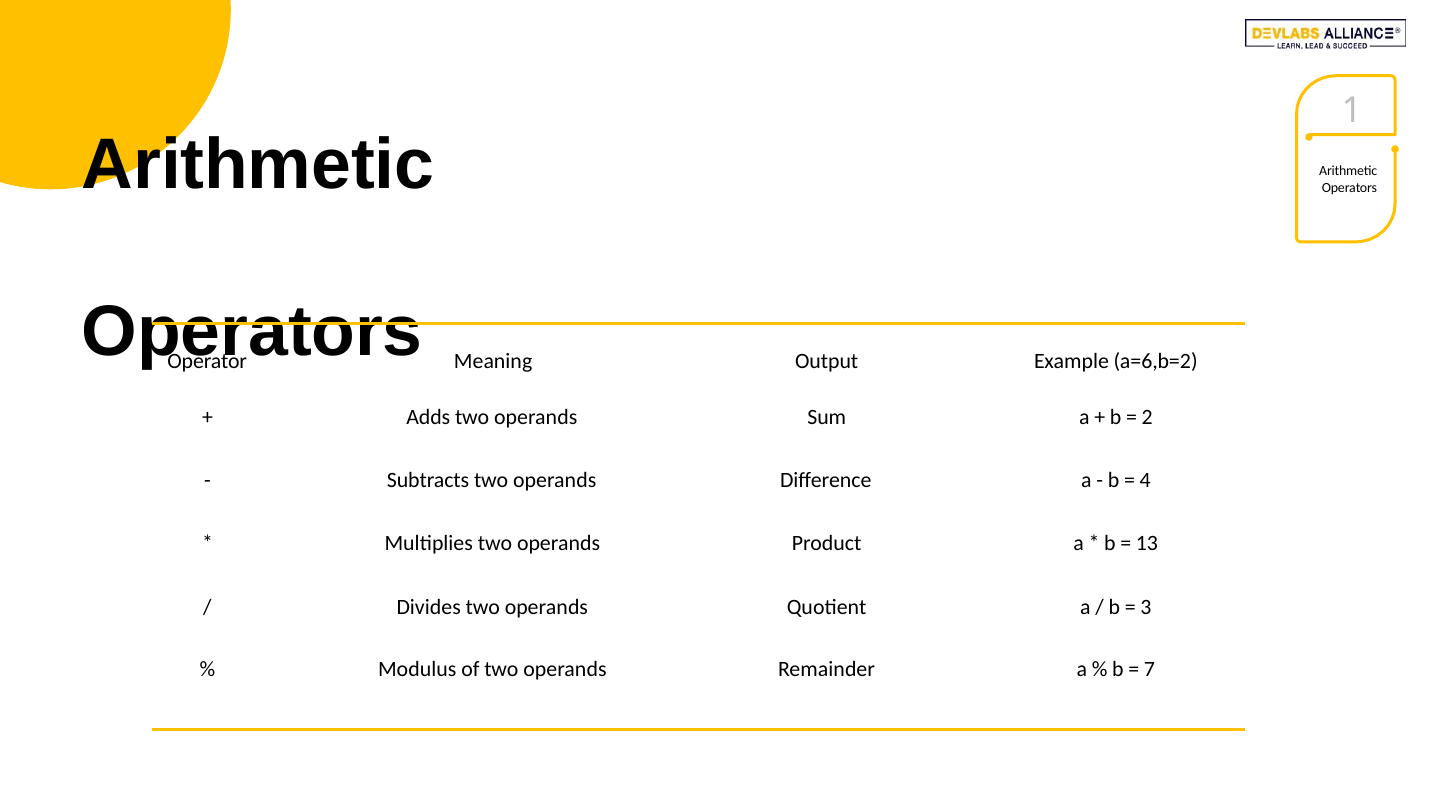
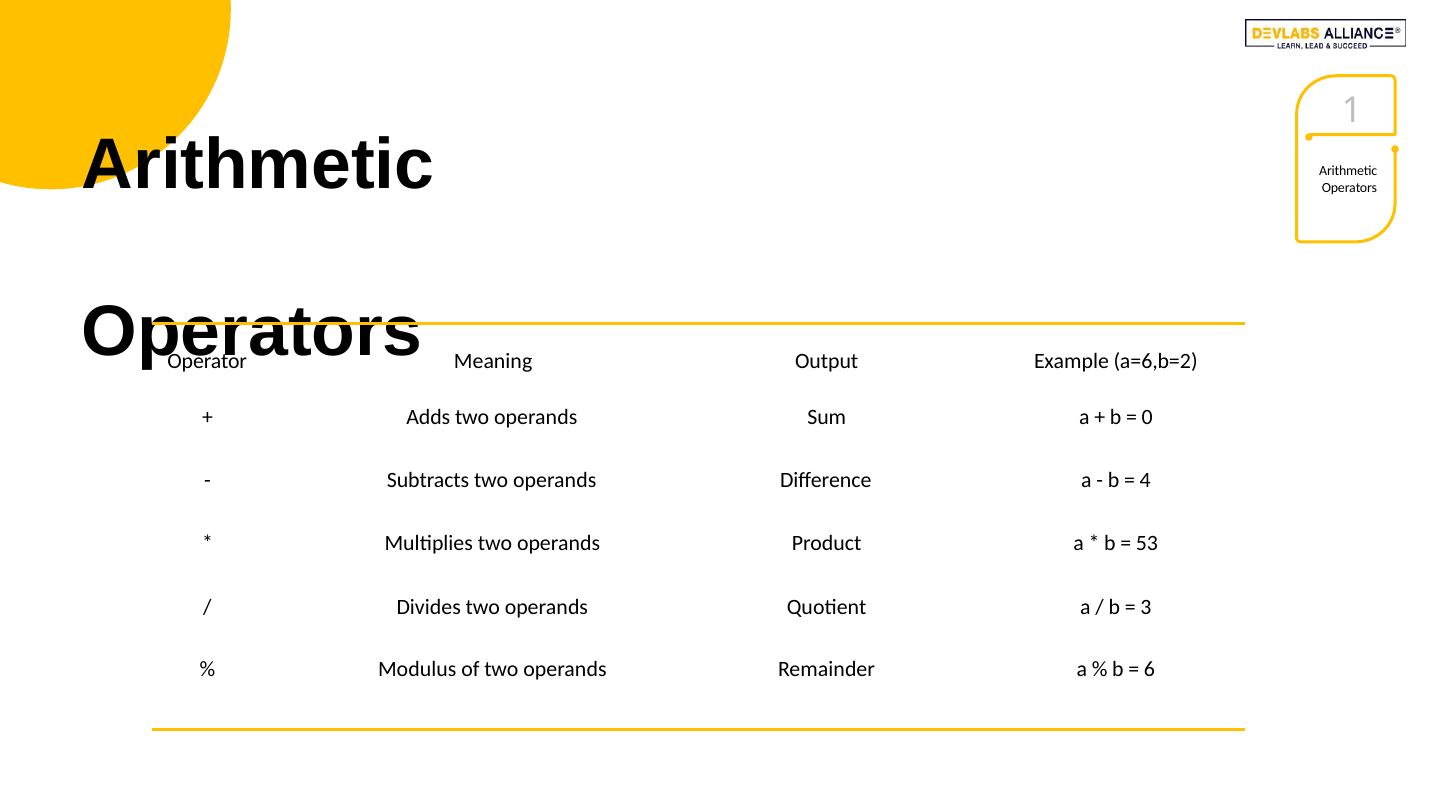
2: 2 -> 0
13: 13 -> 53
7: 7 -> 6
